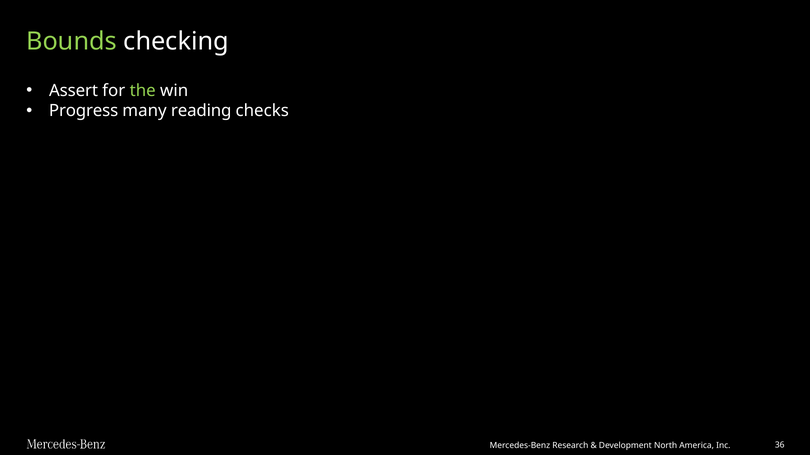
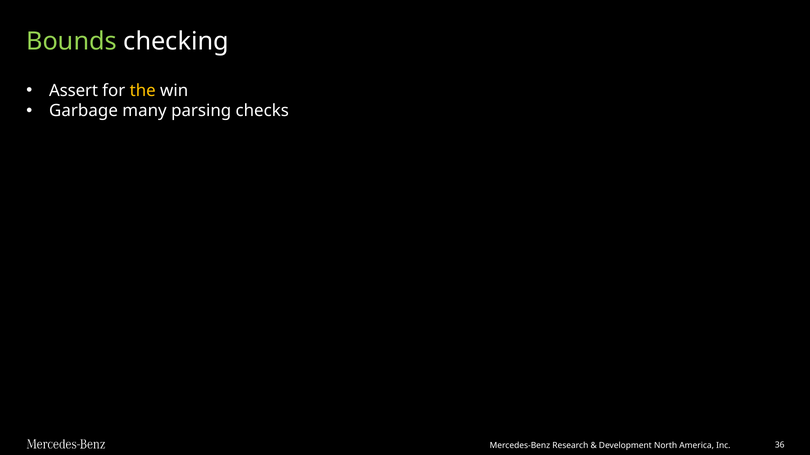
the colour: light green -> yellow
Progress: Progress -> Garbage
reading: reading -> parsing
